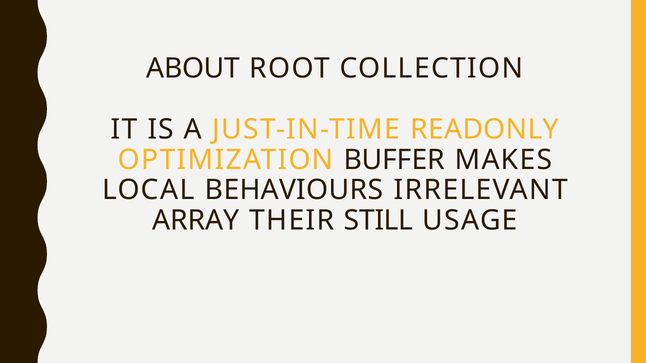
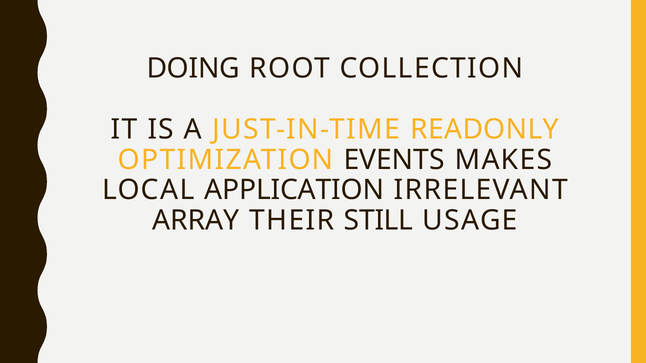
ABOUT: ABOUT -> DOING
BUFFER: BUFFER -> EVENTS
BEHAVIOURS: BEHAVIOURS -> APPLICATION
